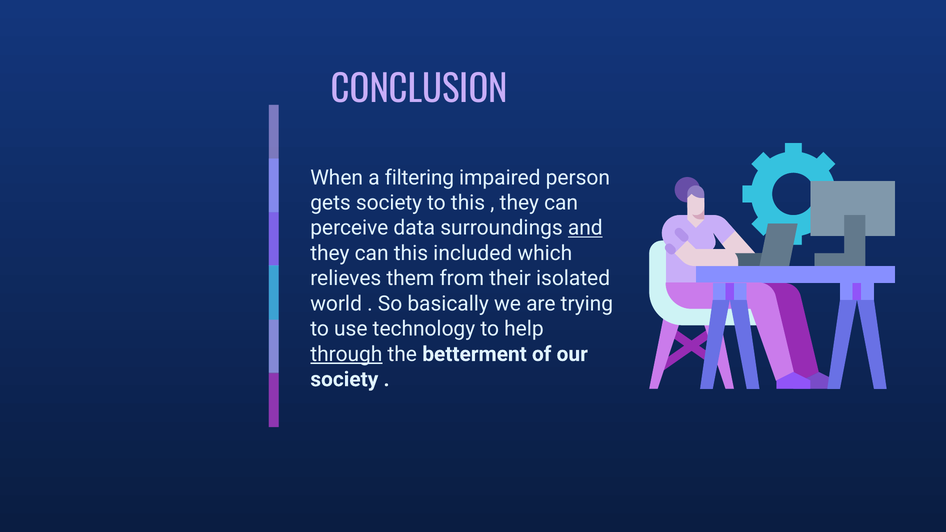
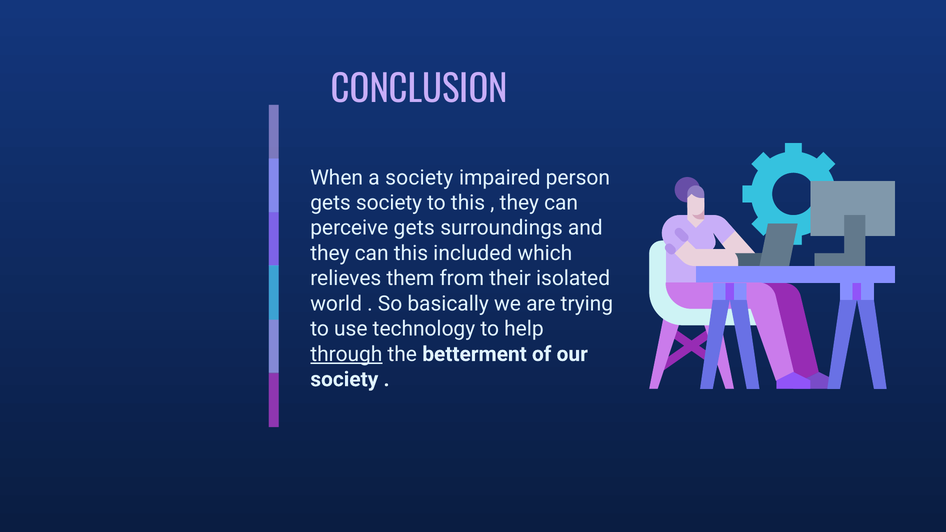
a filtering: filtering -> society
perceive data: data -> gets
and underline: present -> none
